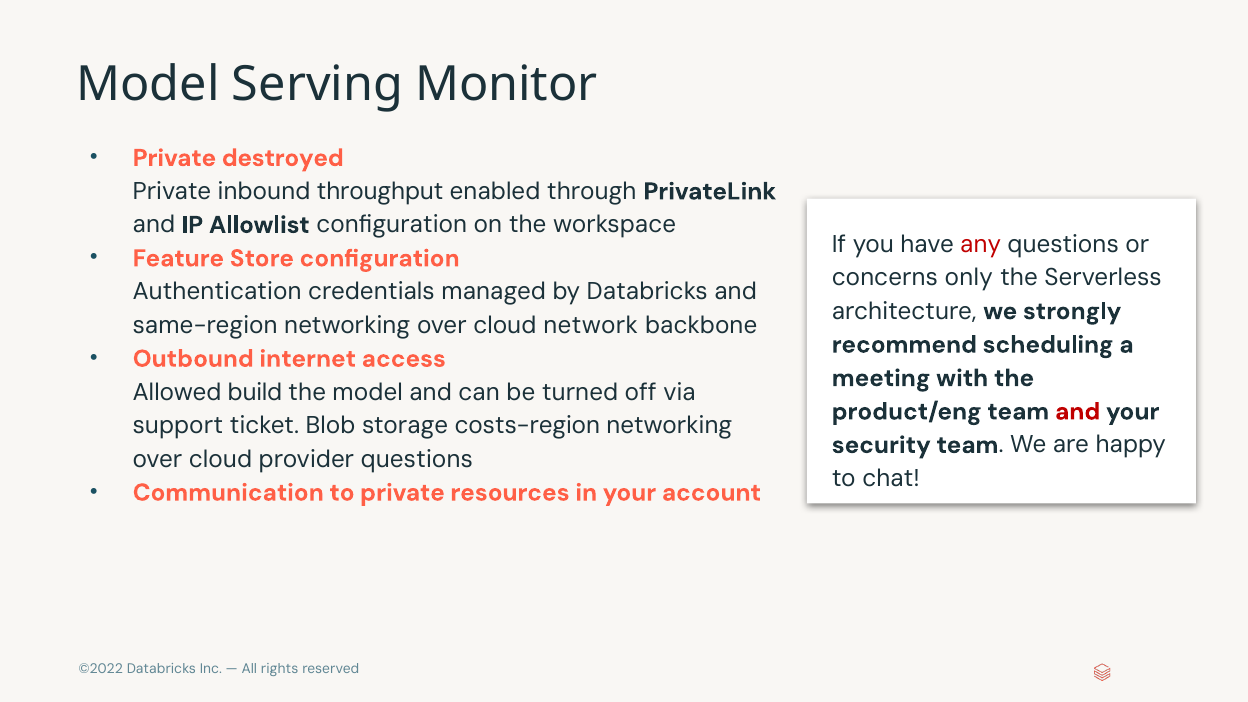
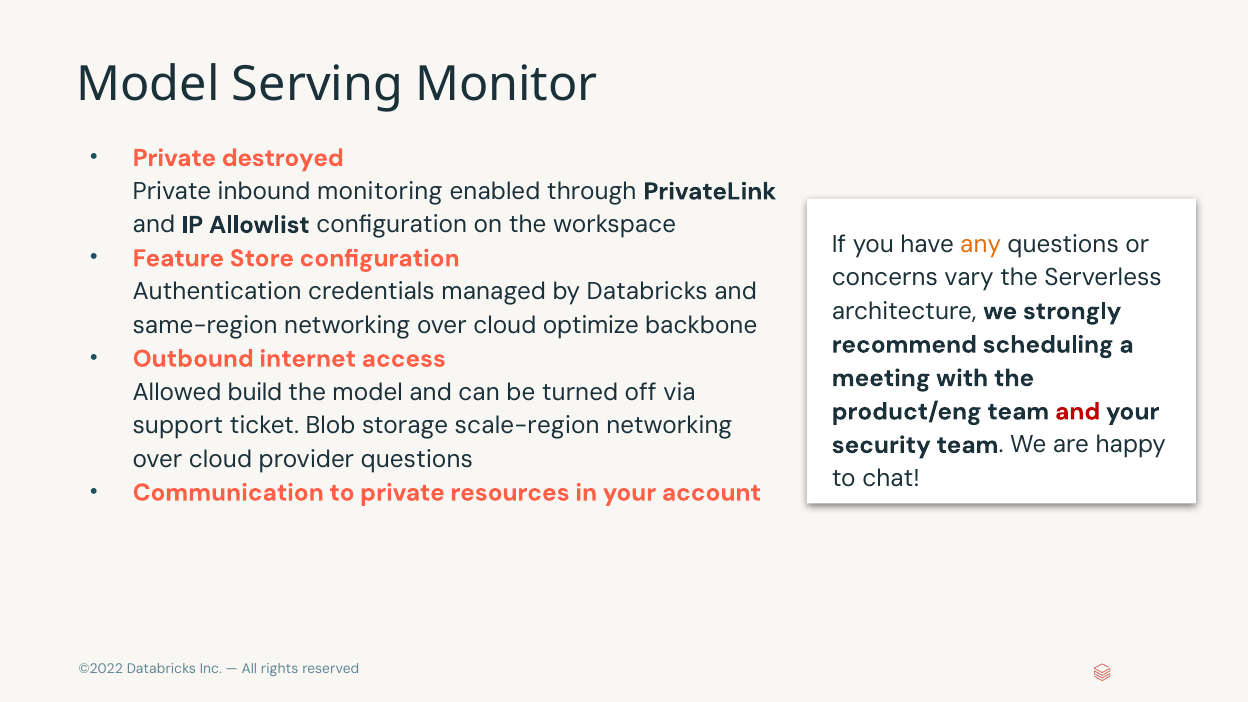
throughput: throughput -> monitoring
any colour: red -> orange
only: only -> vary
network: network -> optimize
costs-region: costs-region -> scale-region
